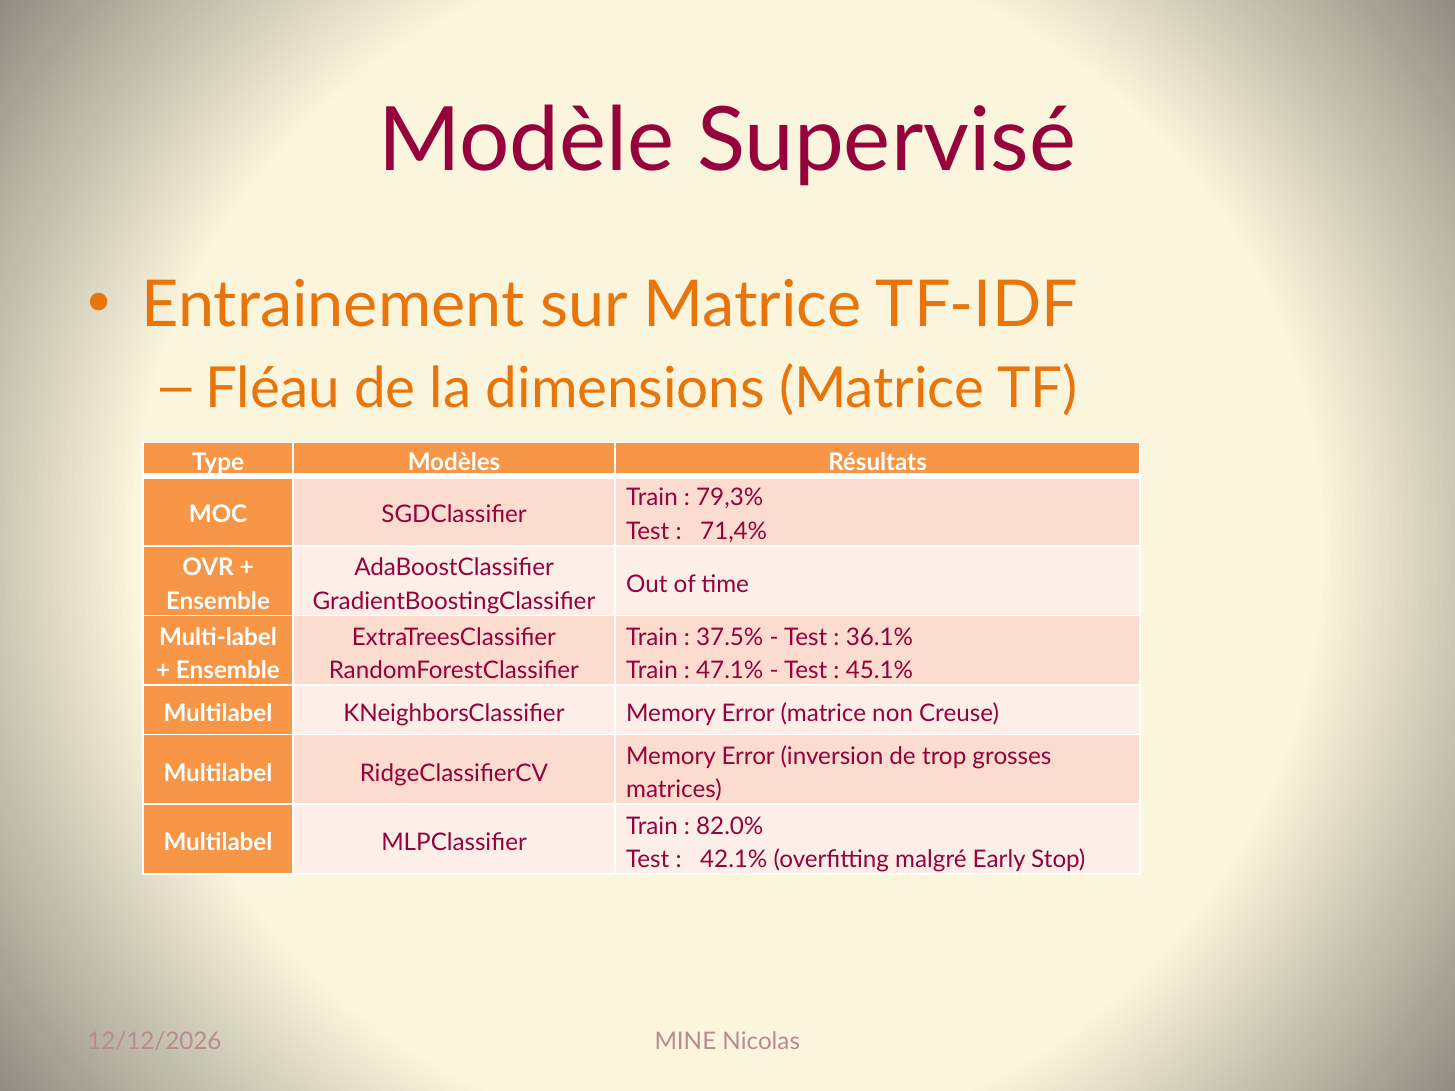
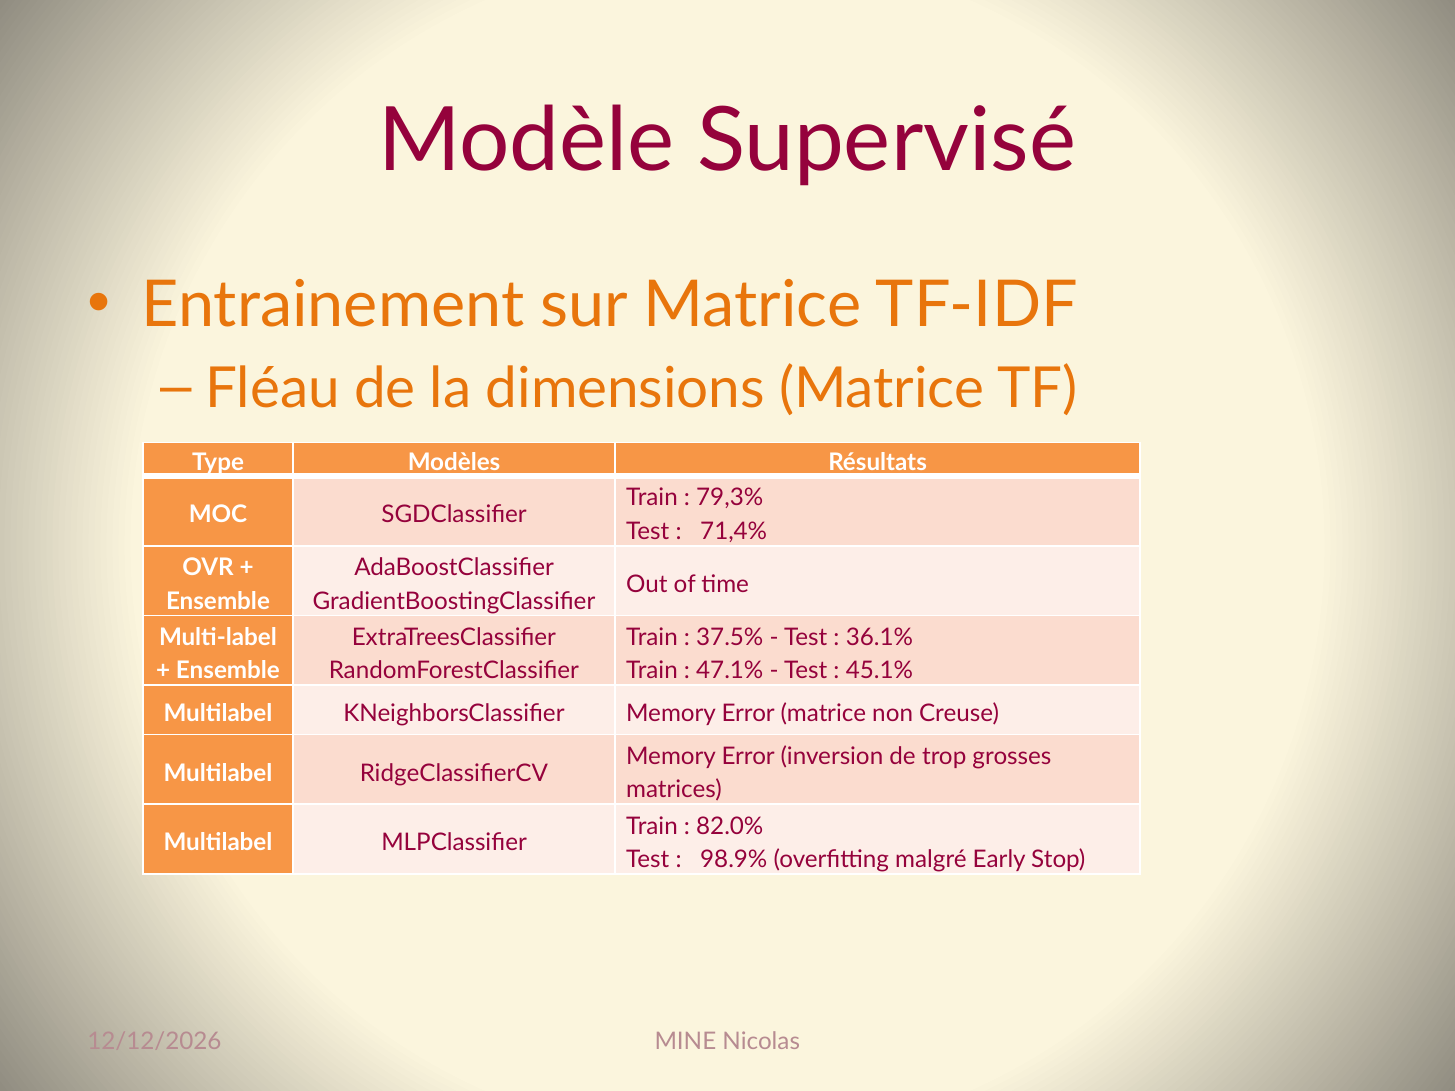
42.1%: 42.1% -> 98.9%
